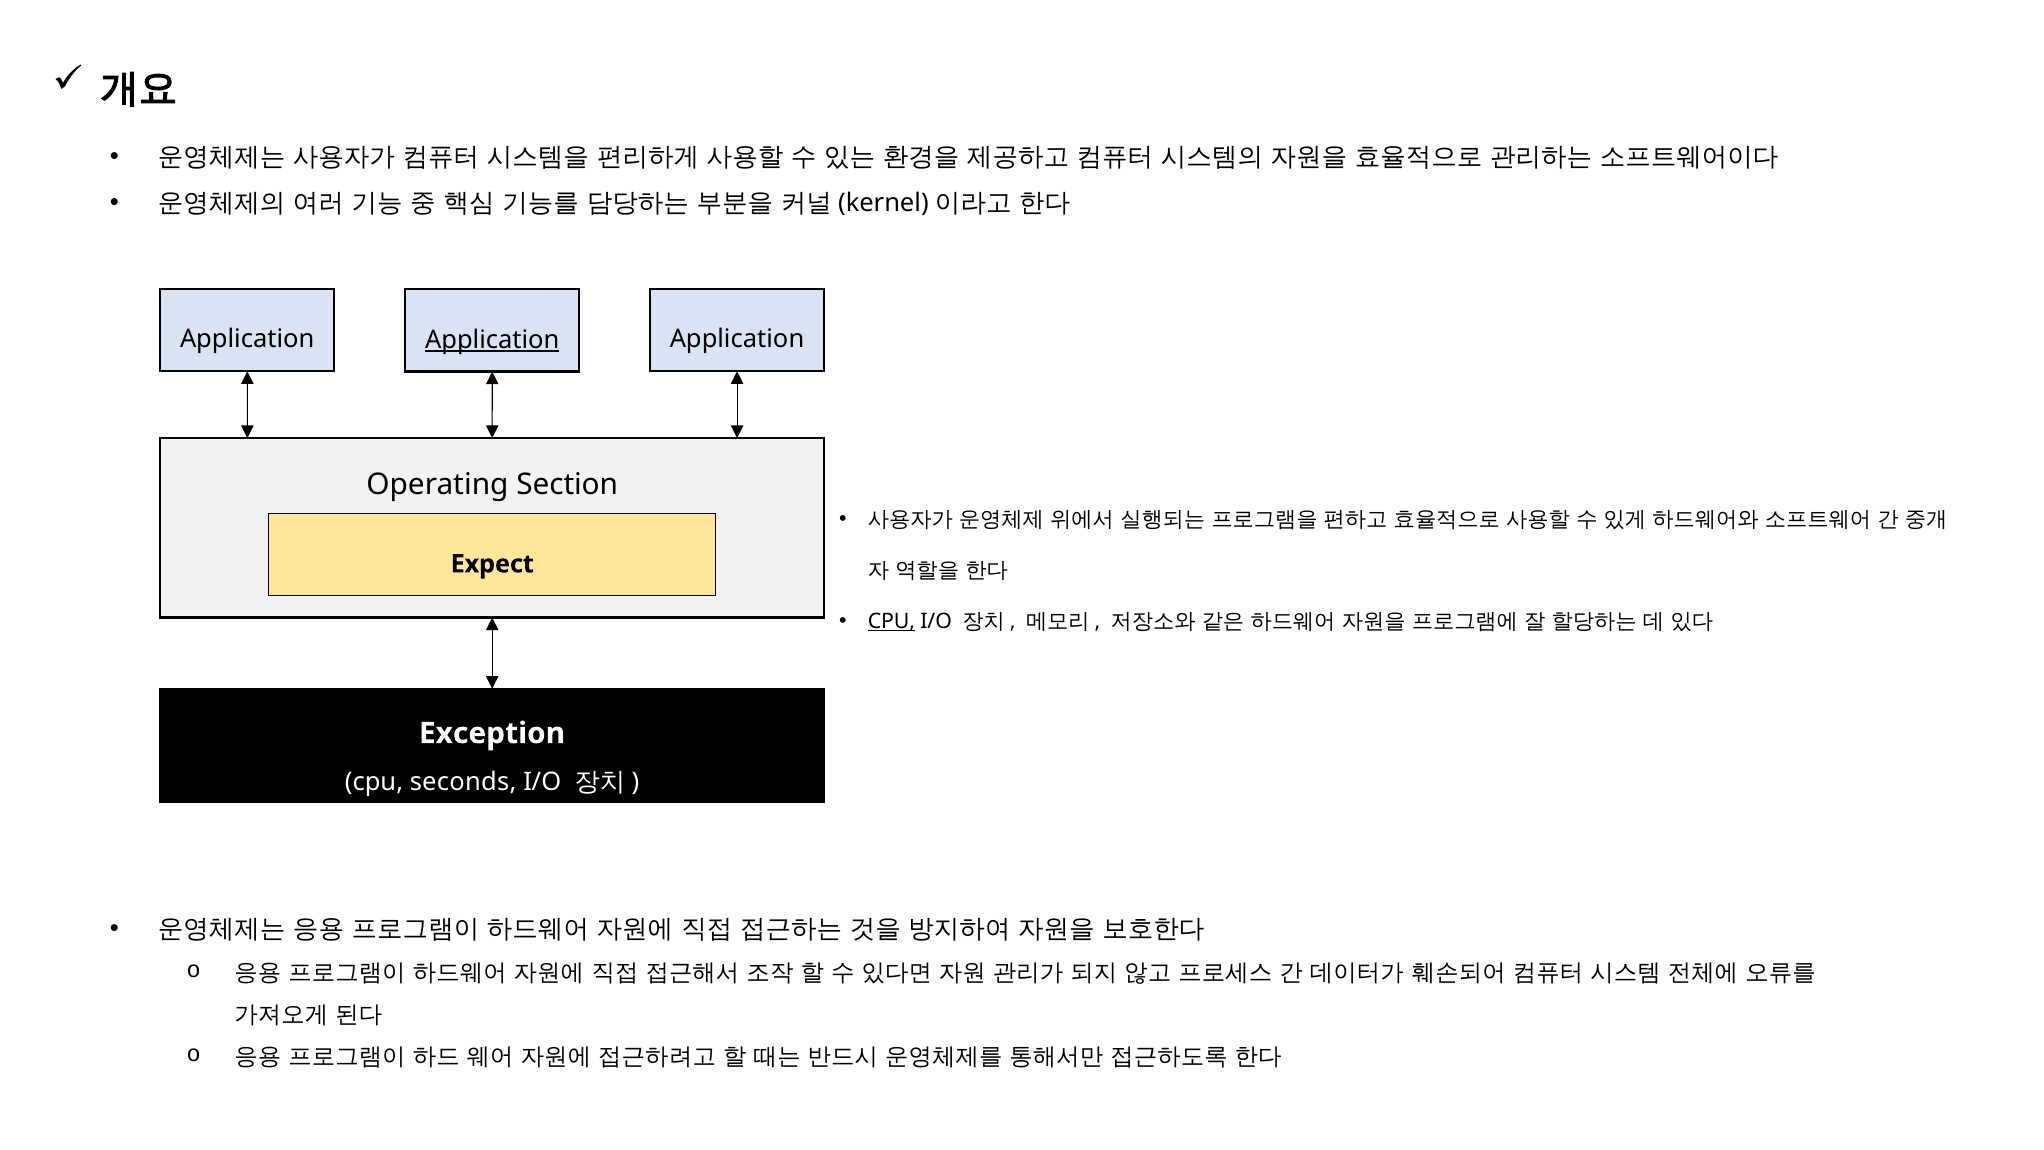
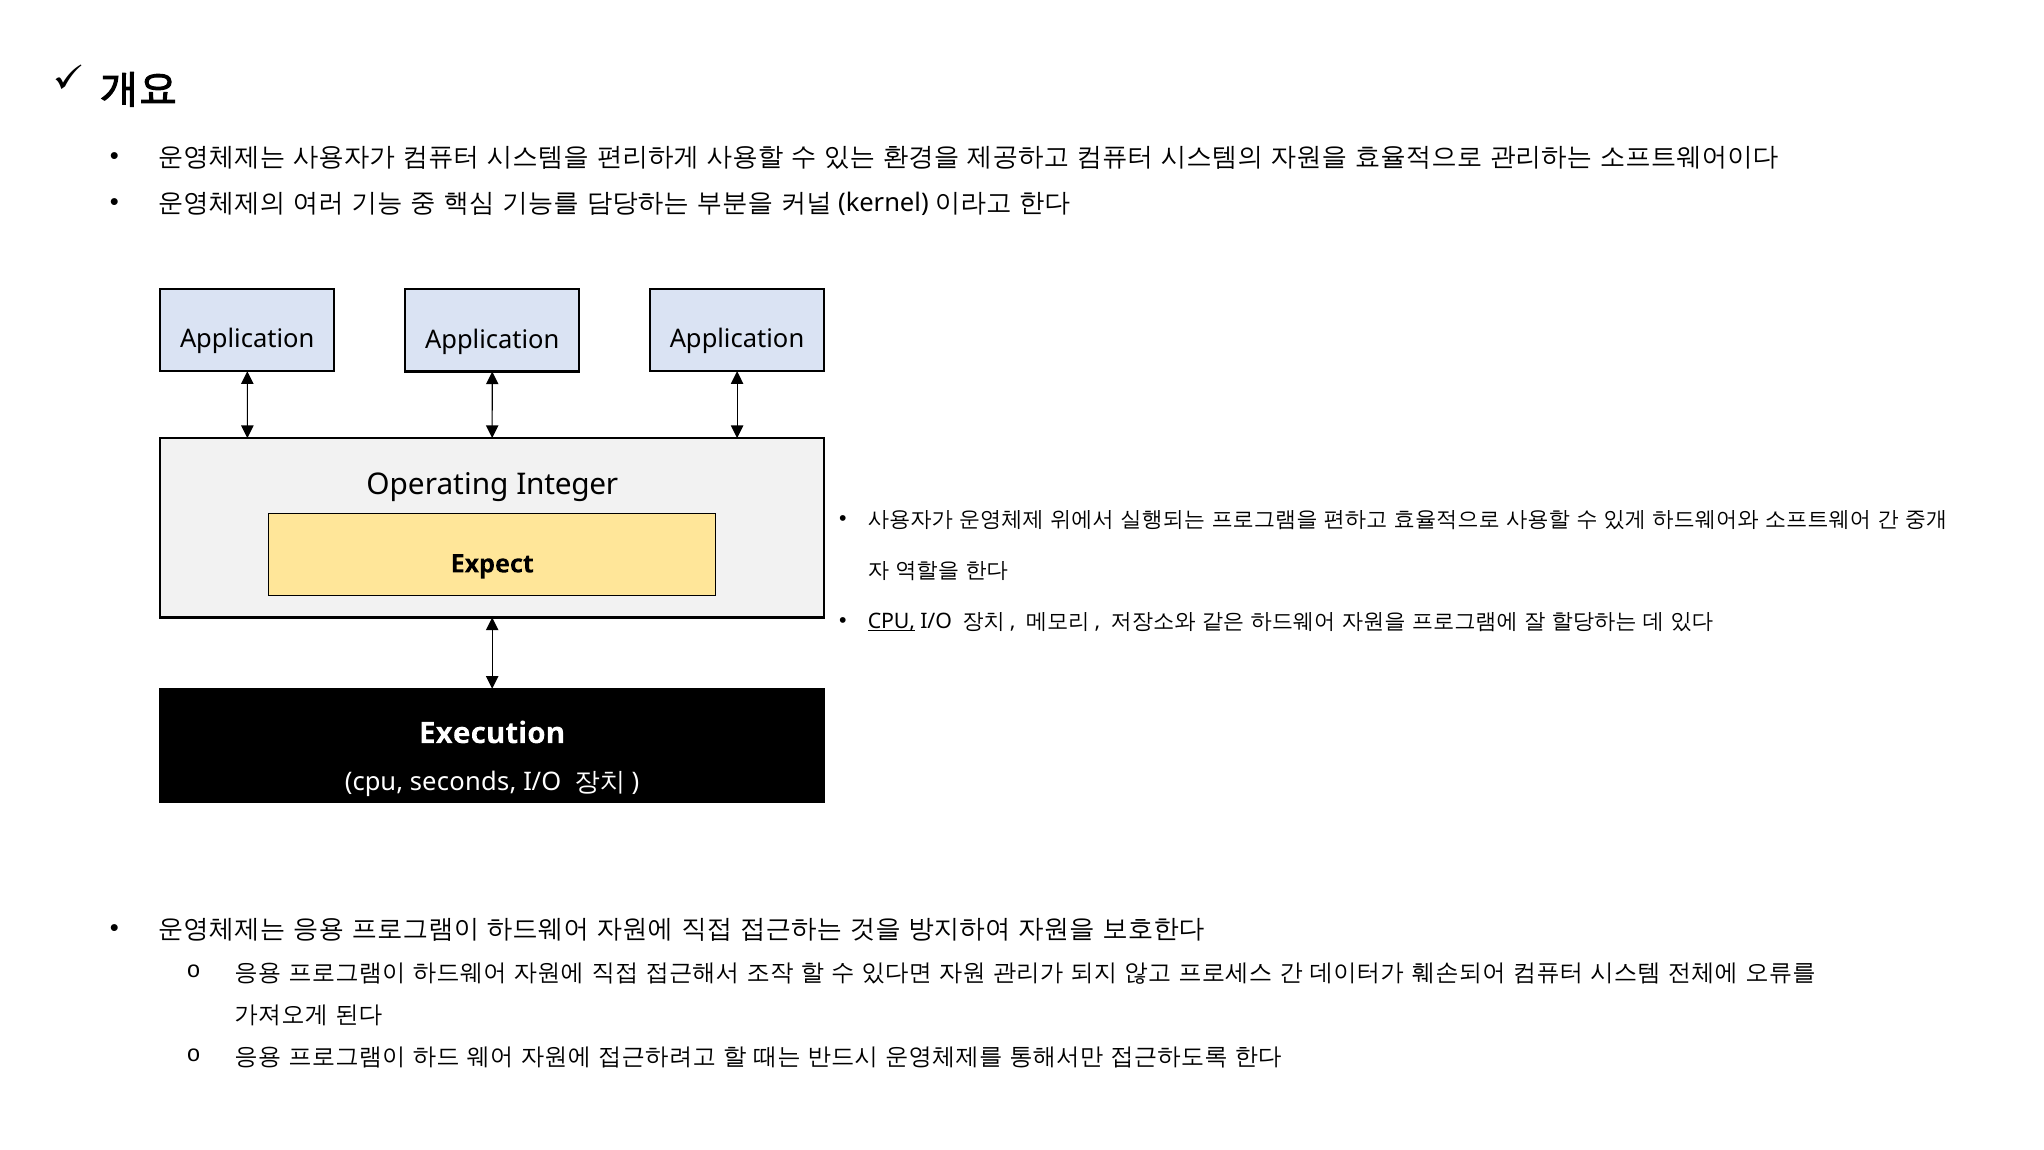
Application at (492, 340) underline: present -> none
Section: Section -> Integer
Exception: Exception -> Execution
